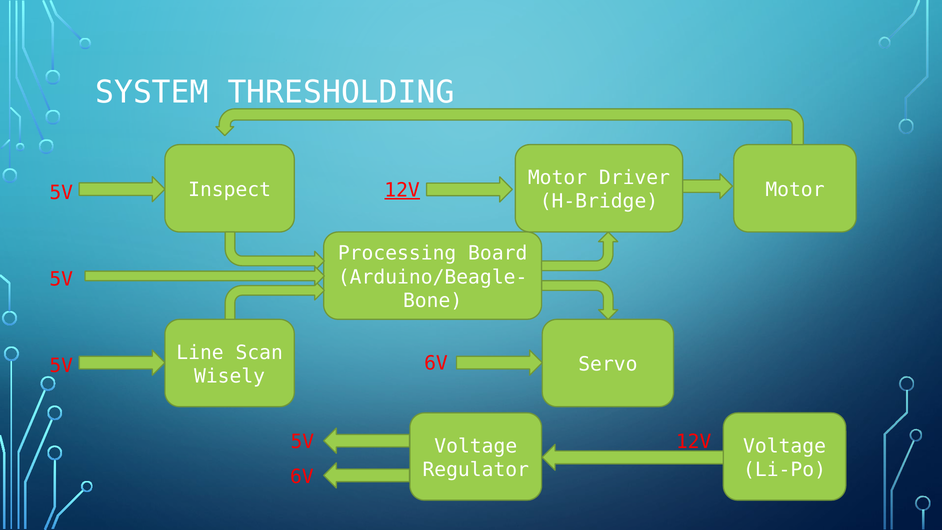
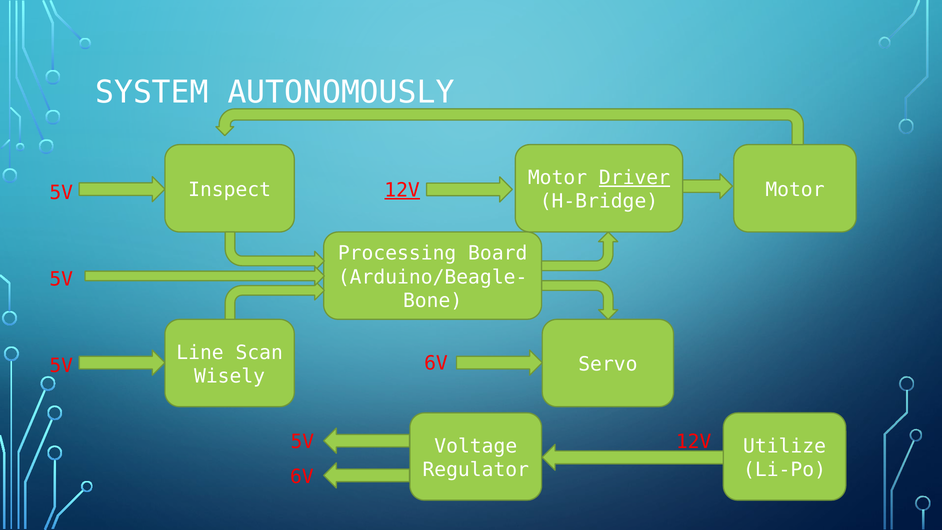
THRESHOLDING: THRESHOLDING -> AUTONOMOUSLY
Driver underline: none -> present
Voltage at (785, 446): Voltage -> Utilize
